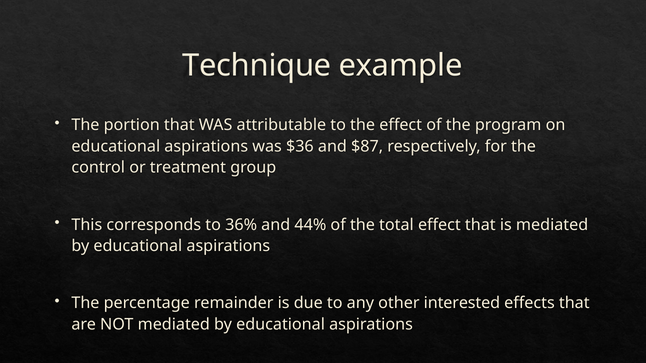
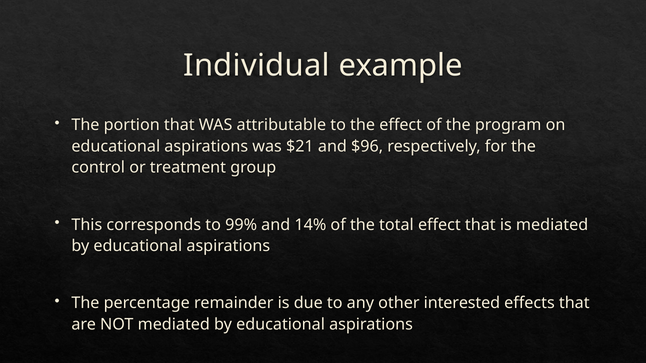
Technique: Technique -> Individual
$36: $36 -> $21
$87: $87 -> $96
36%: 36% -> 99%
44%: 44% -> 14%
